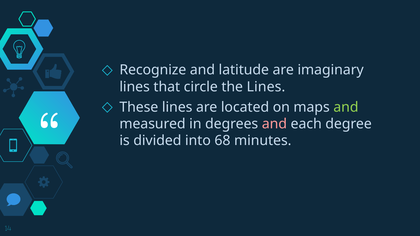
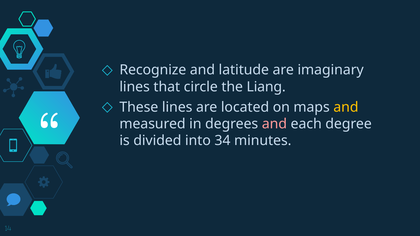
the Lines: Lines -> Liang
and at (346, 107) colour: light green -> yellow
68: 68 -> 34
